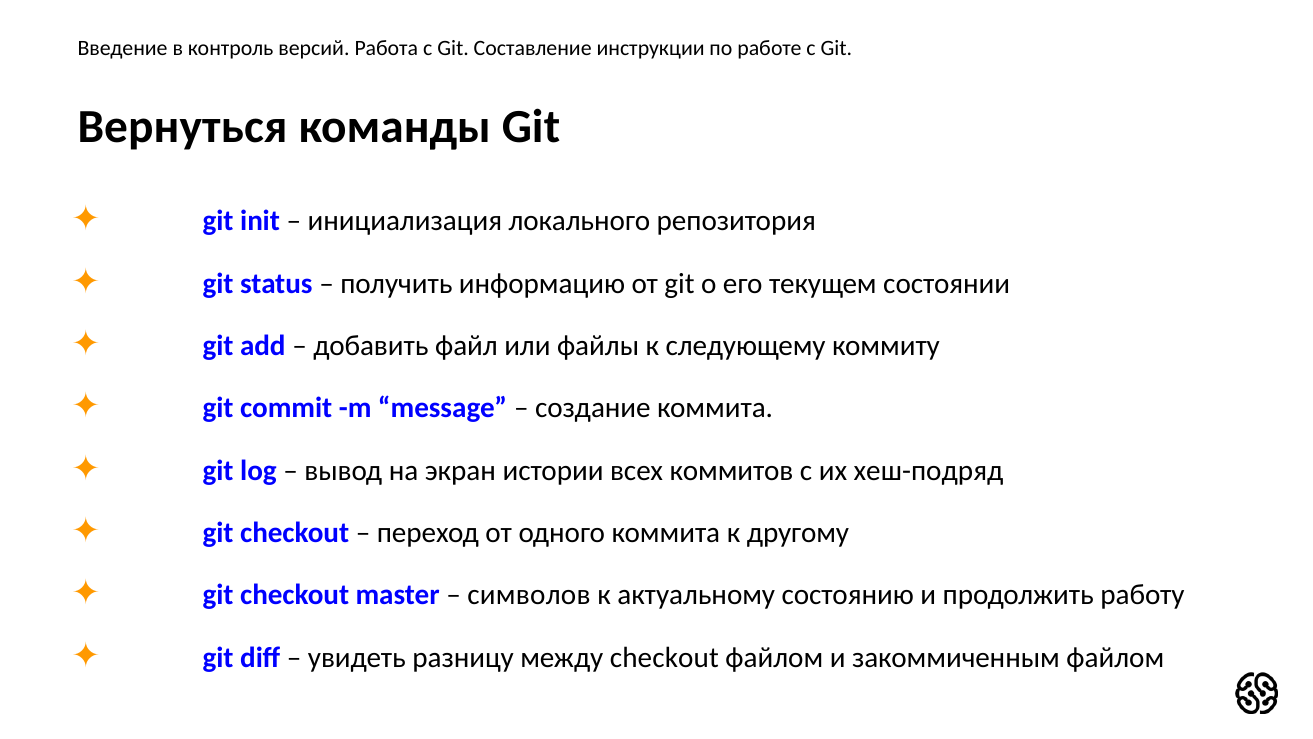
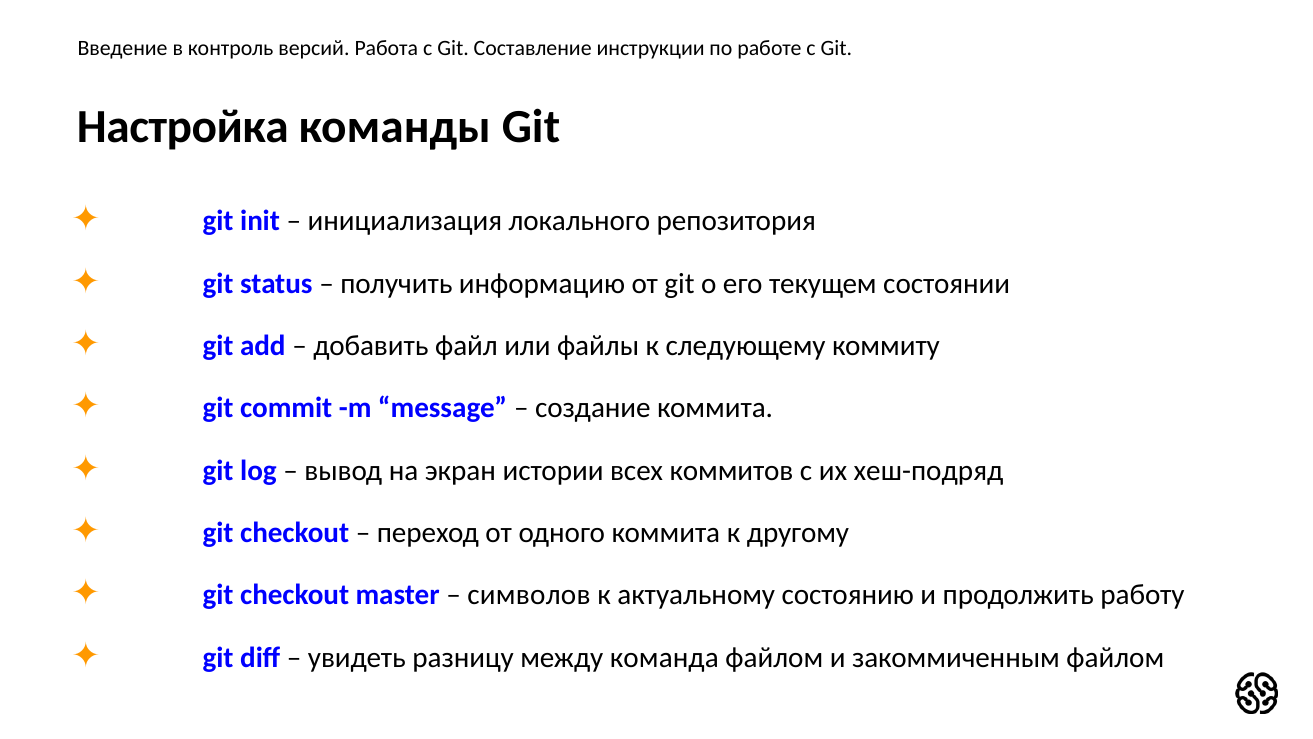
Вернуться: Вернуться -> Настройка
между checkout: checkout -> команда
